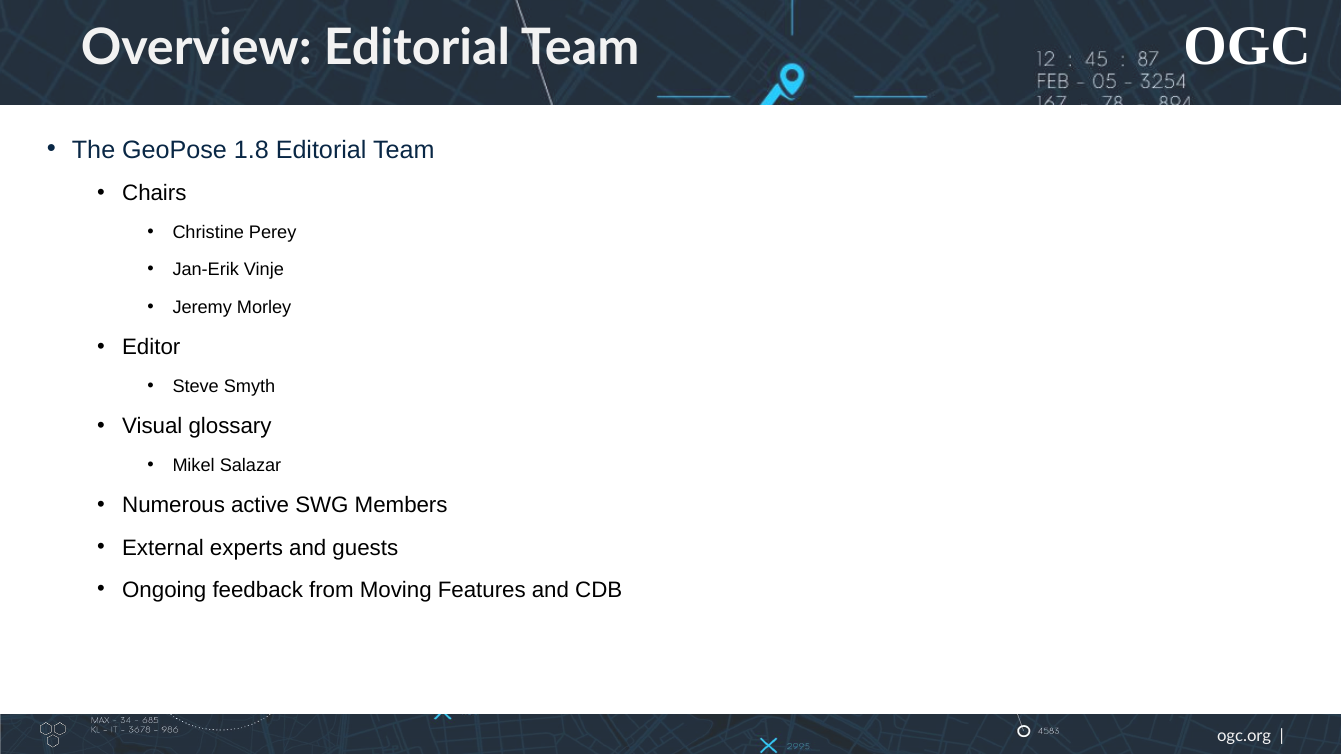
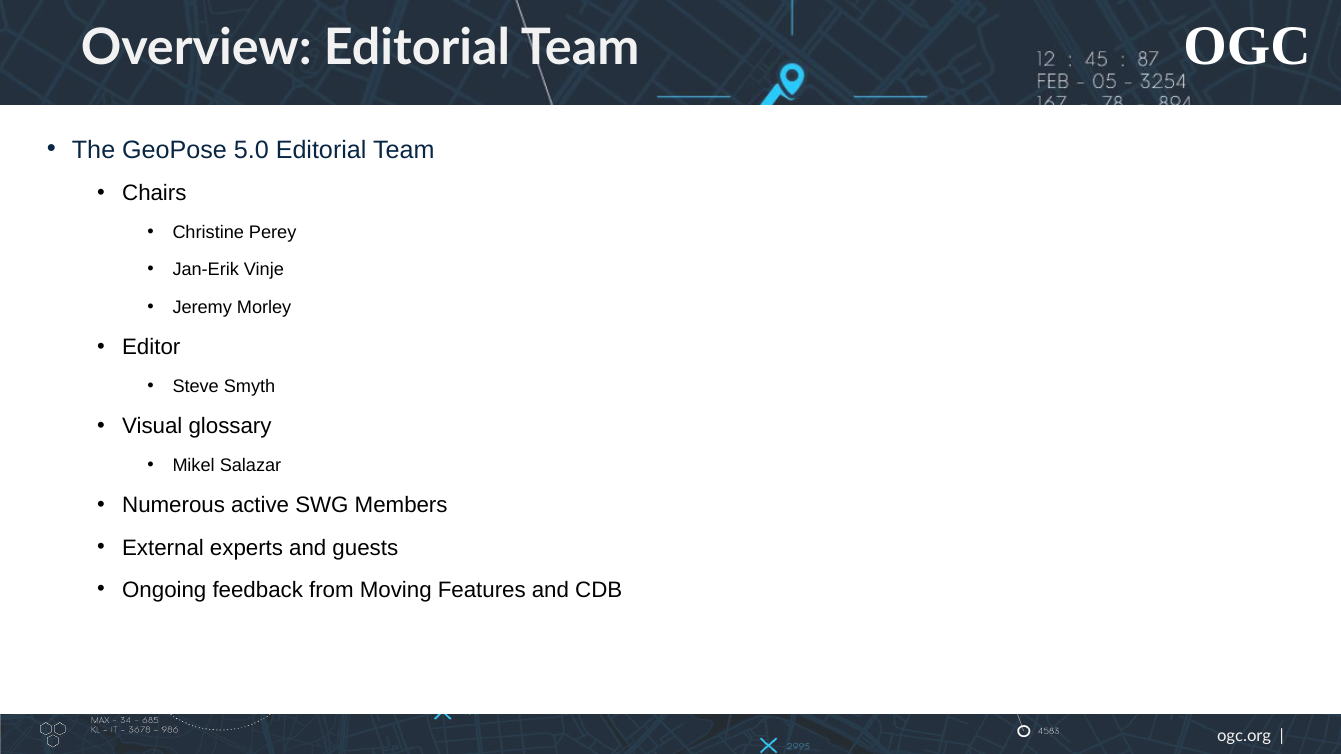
1.8: 1.8 -> 5.0
